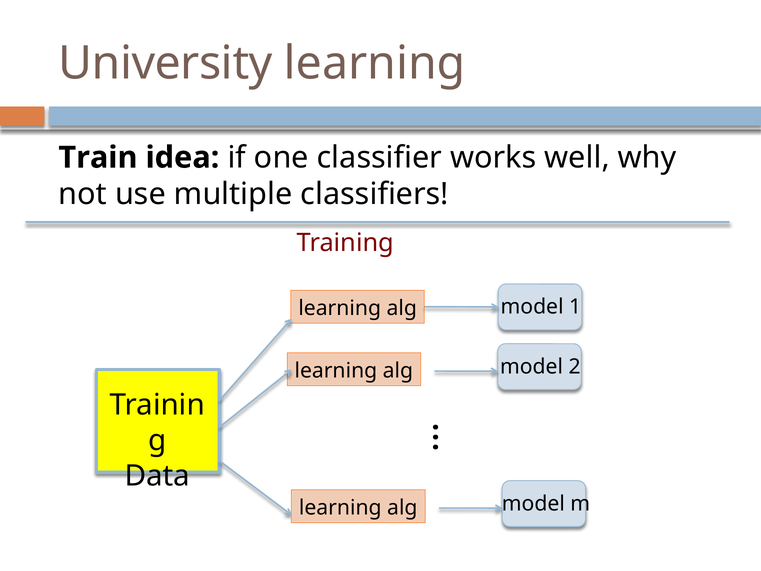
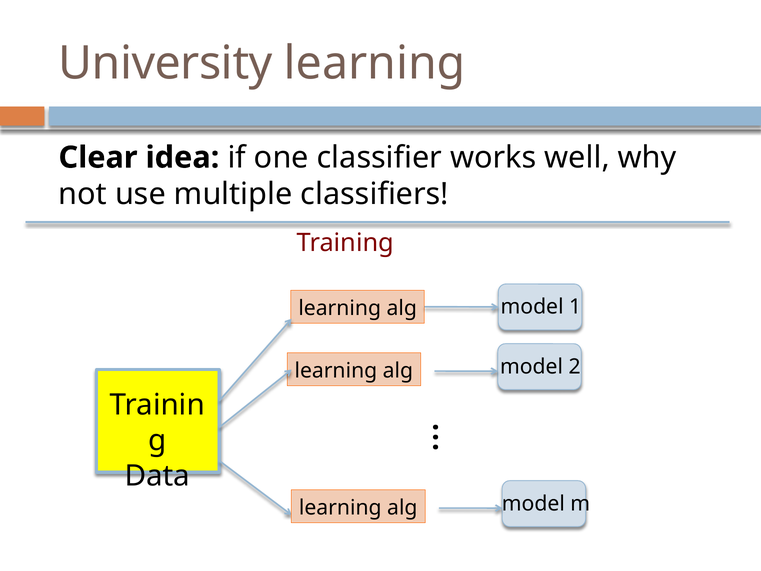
Train: Train -> Clear
